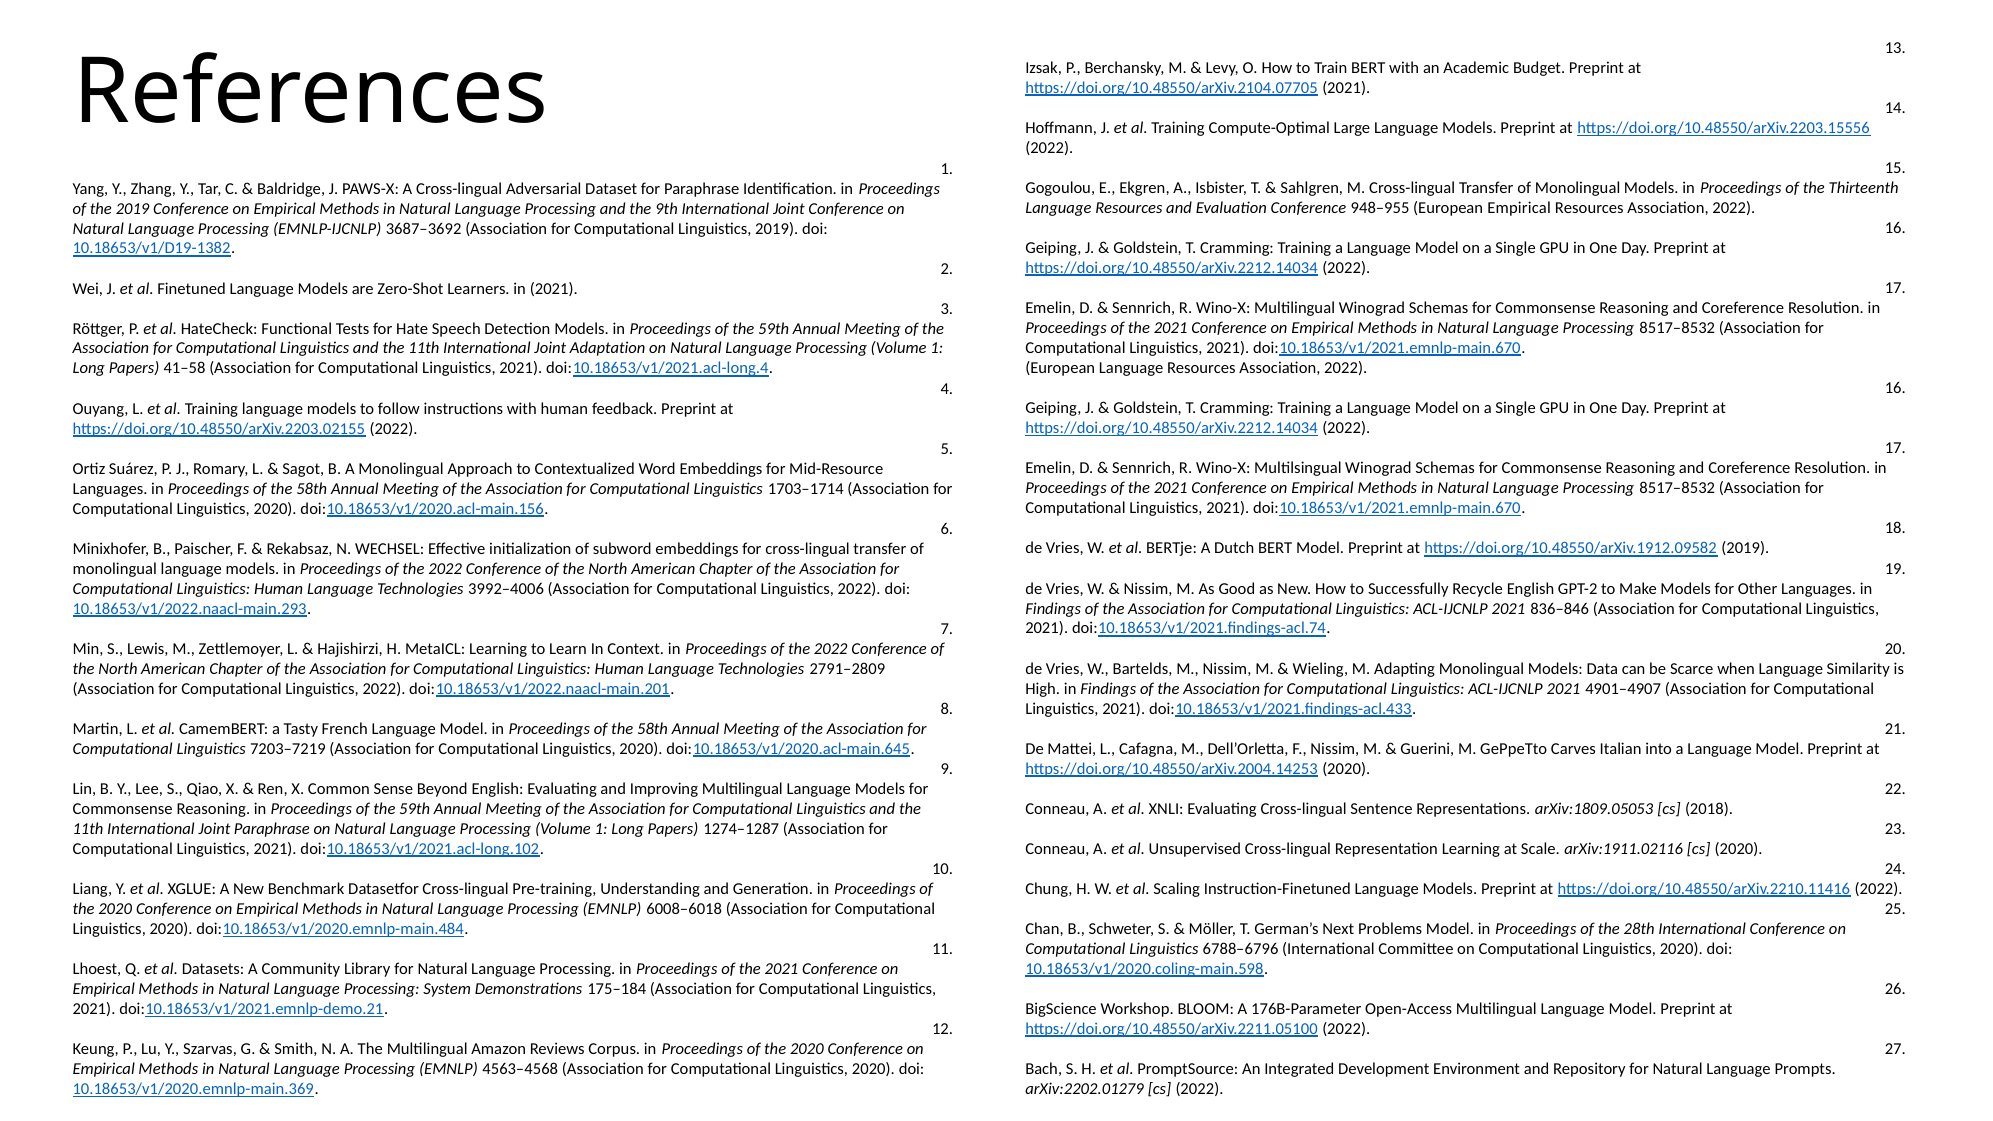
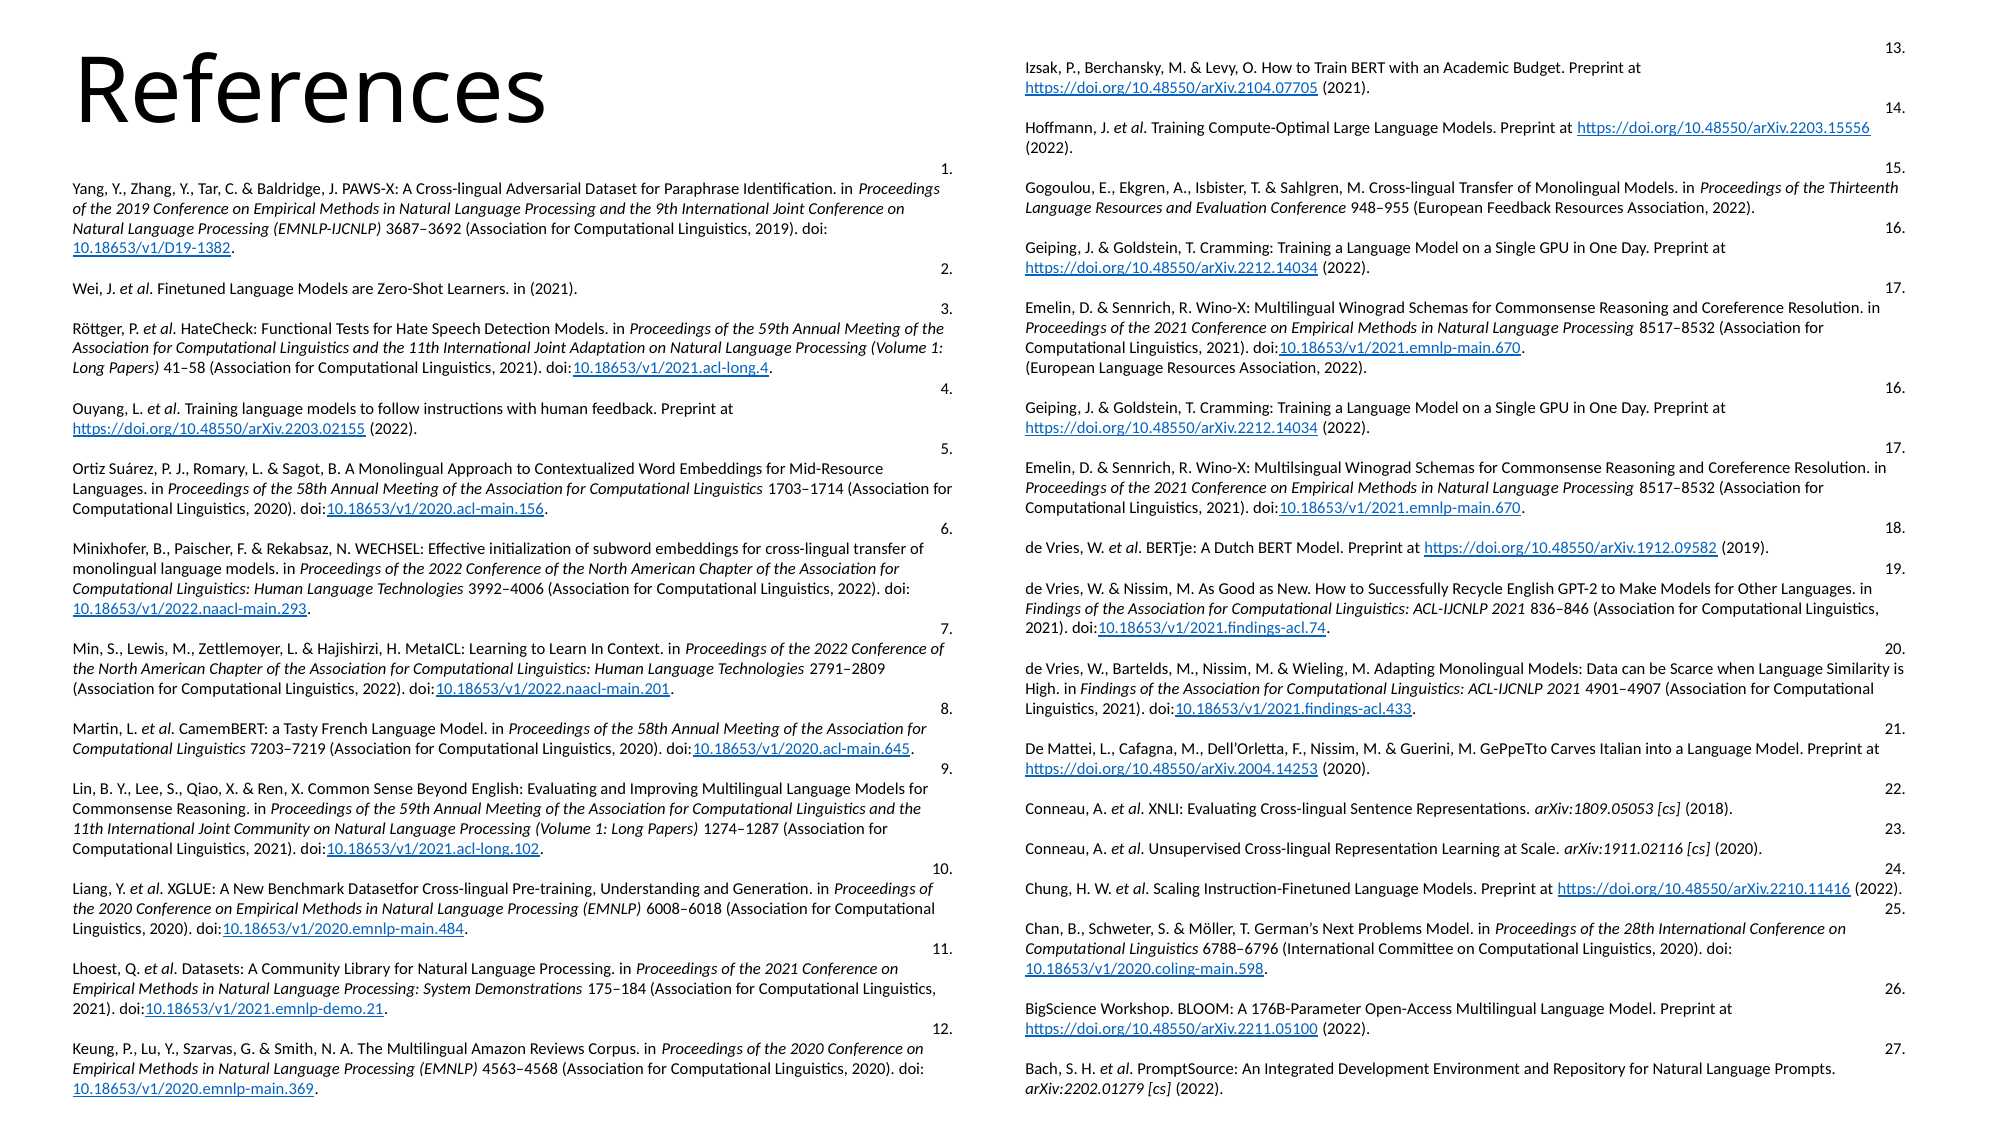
European Empirical: Empirical -> Feedback
Joint Paraphrase: Paraphrase -> Community
